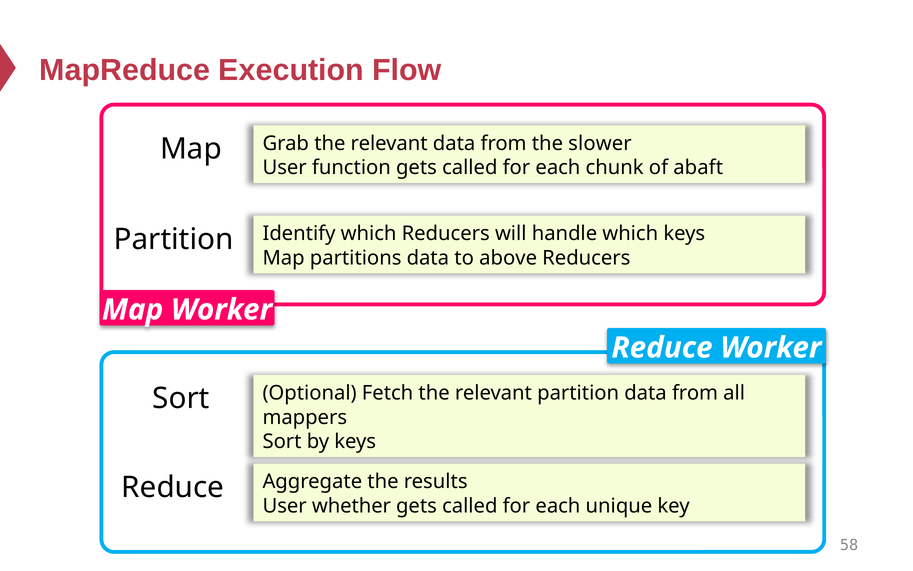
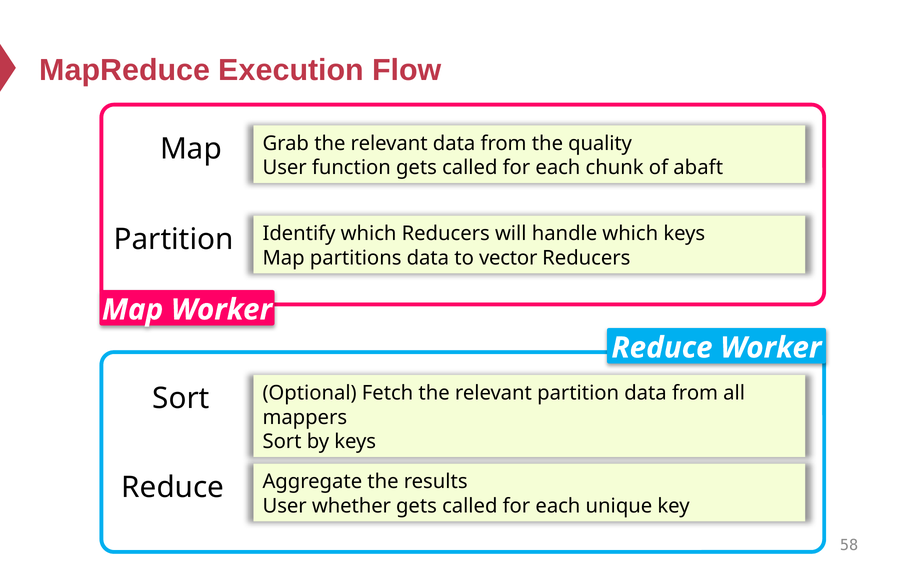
slower: slower -> quality
above: above -> vector
